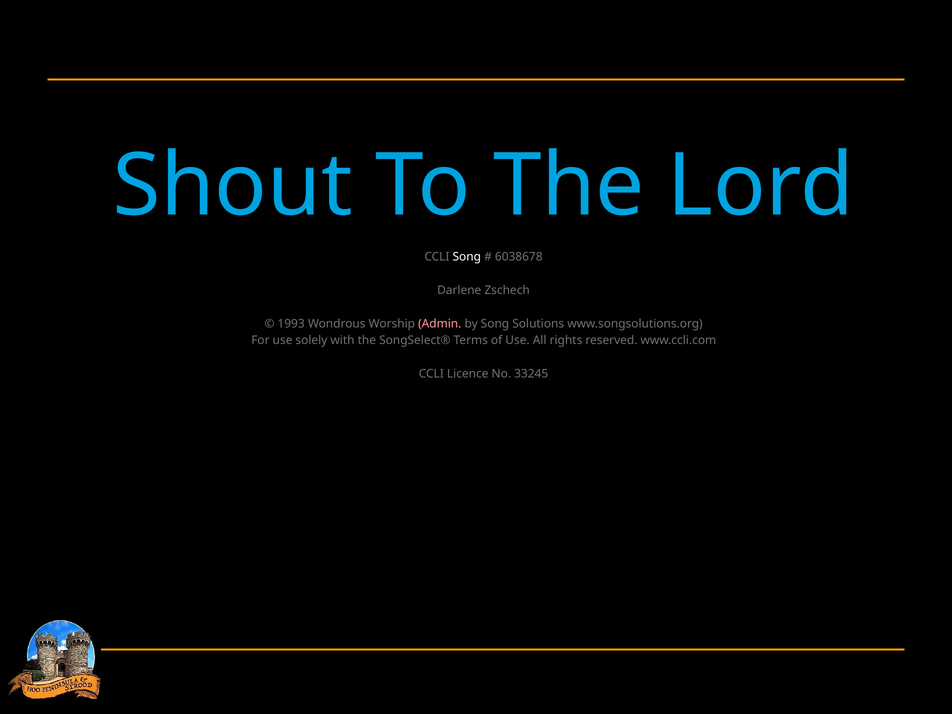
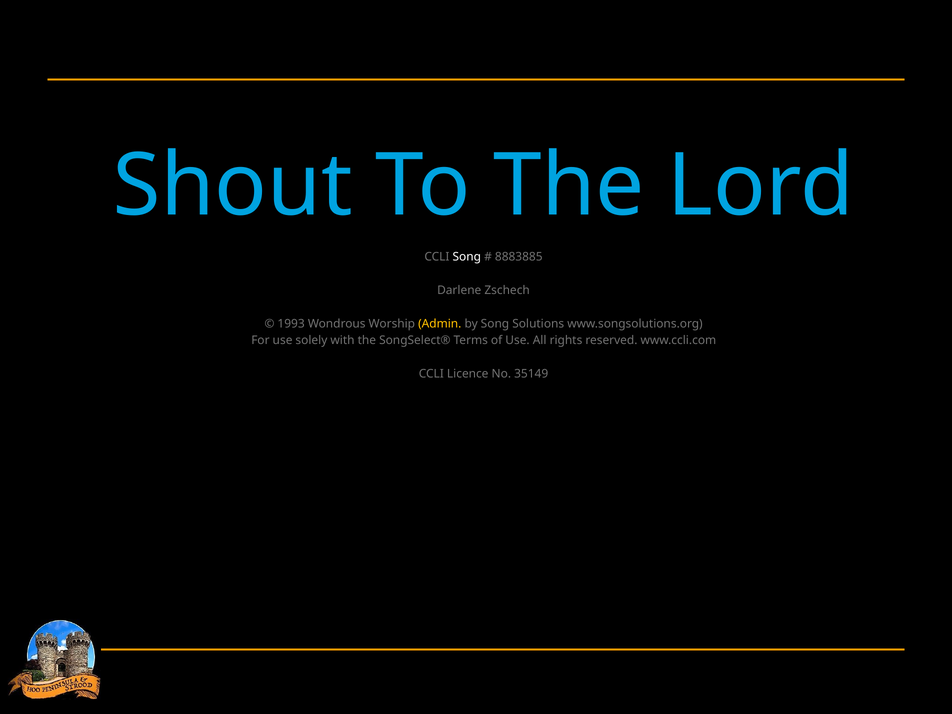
6038678: 6038678 -> 8883885
Admin colour: pink -> yellow
33245: 33245 -> 35149
